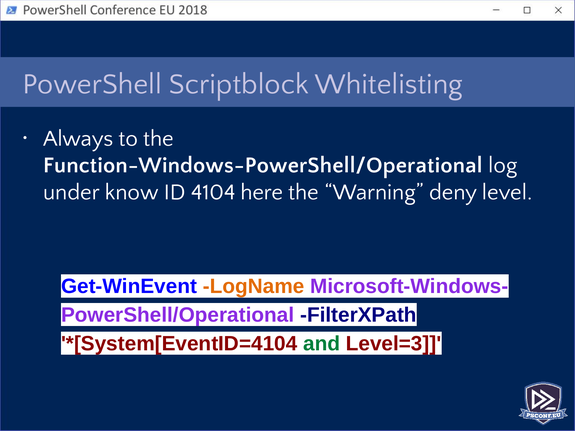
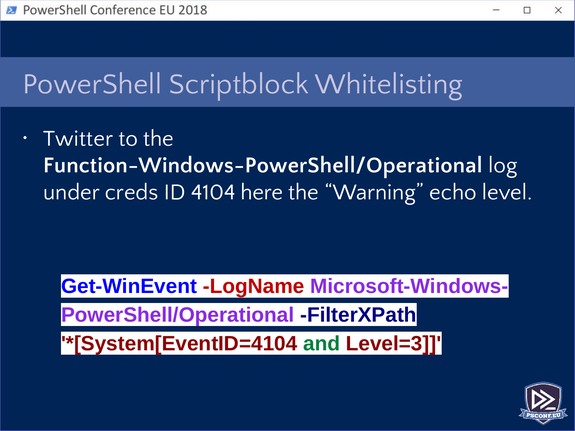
Always: Always -> Twitter
know: know -> creds
deny: deny -> echo
LogName colour: orange -> red
